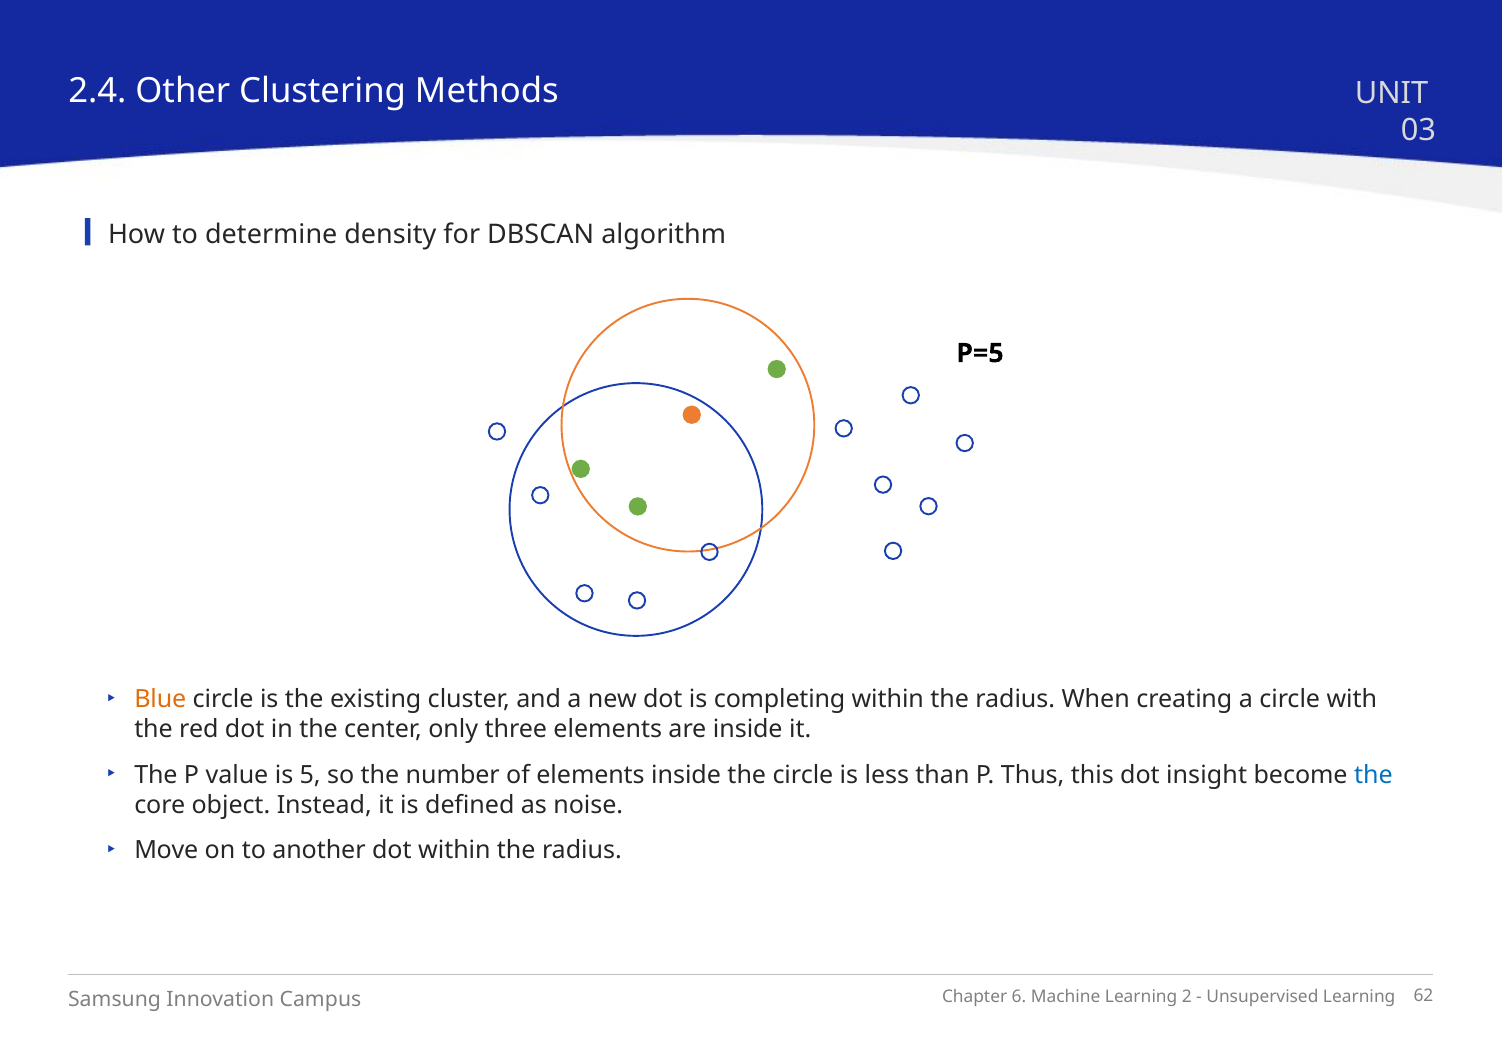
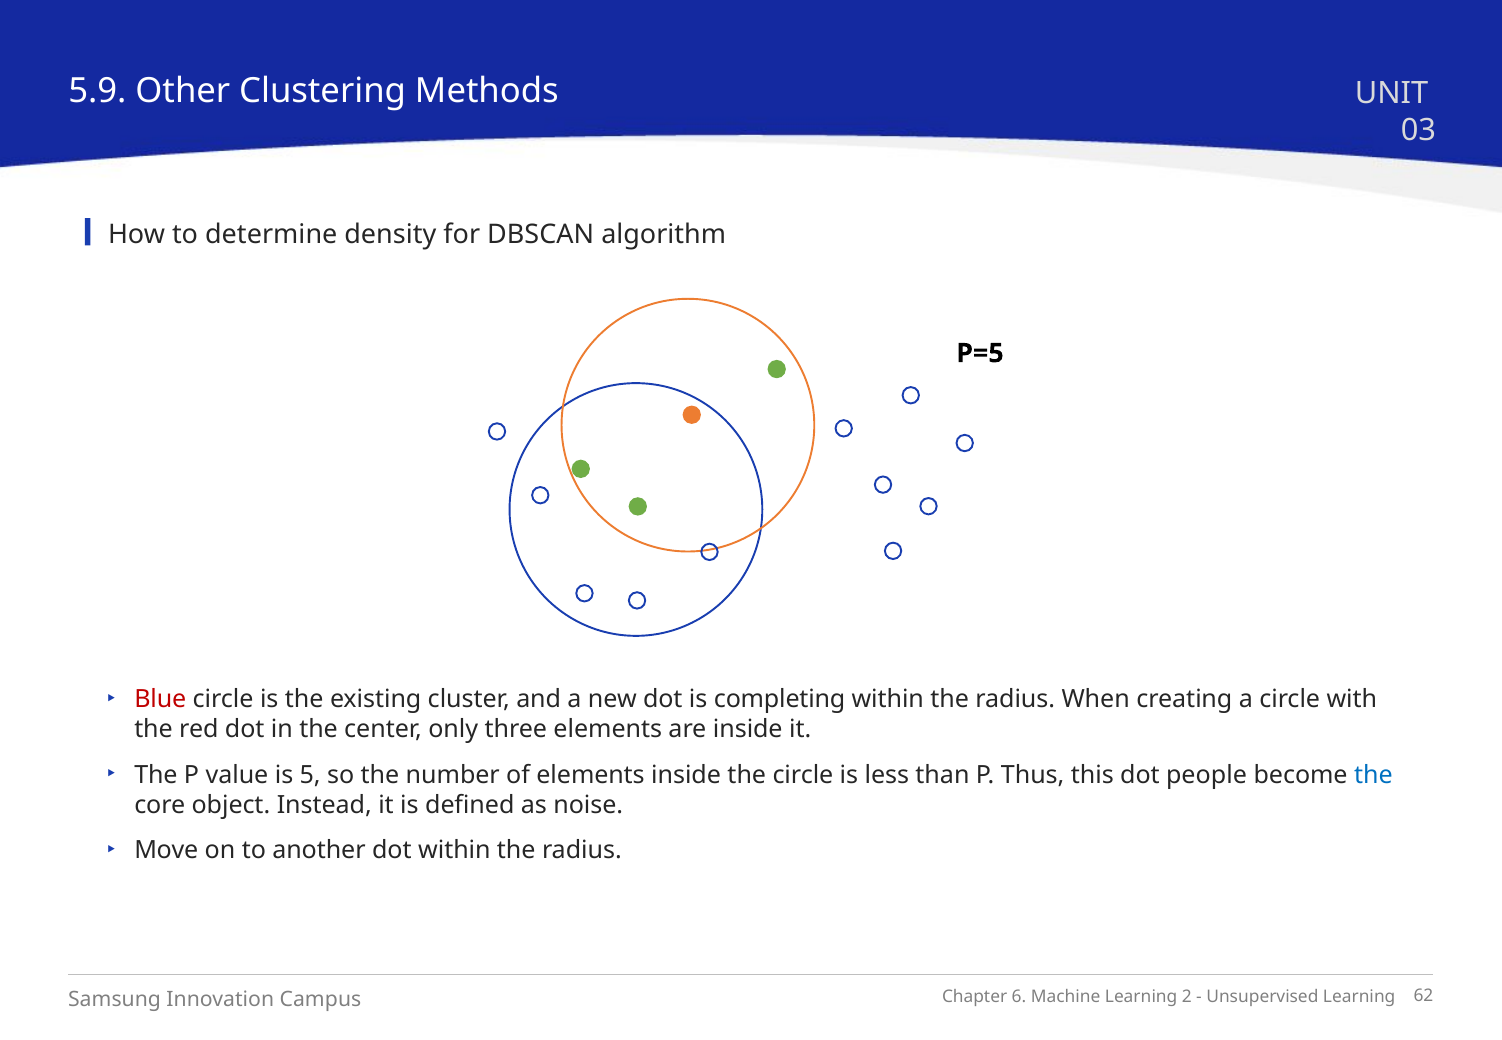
2.4: 2.4 -> 5.9
Blue colour: orange -> red
insight: insight -> people
